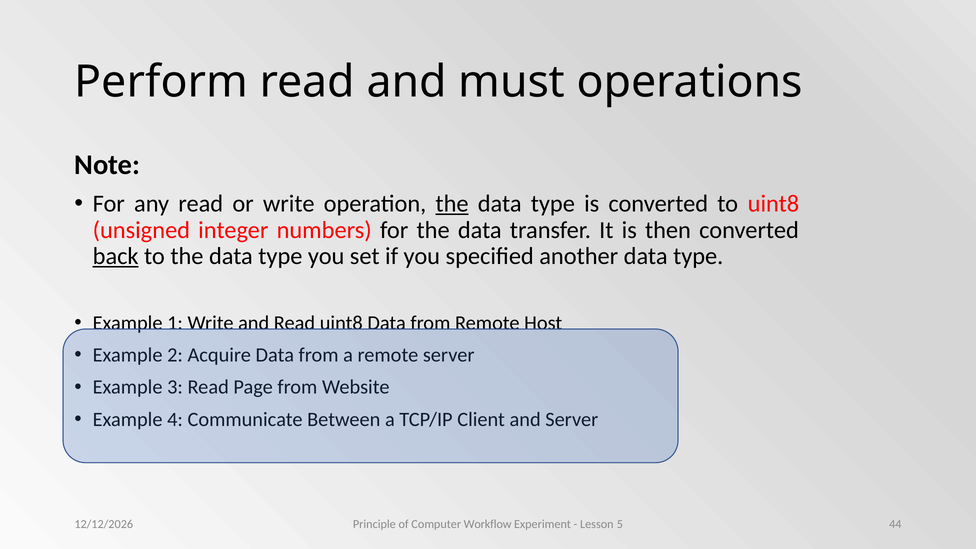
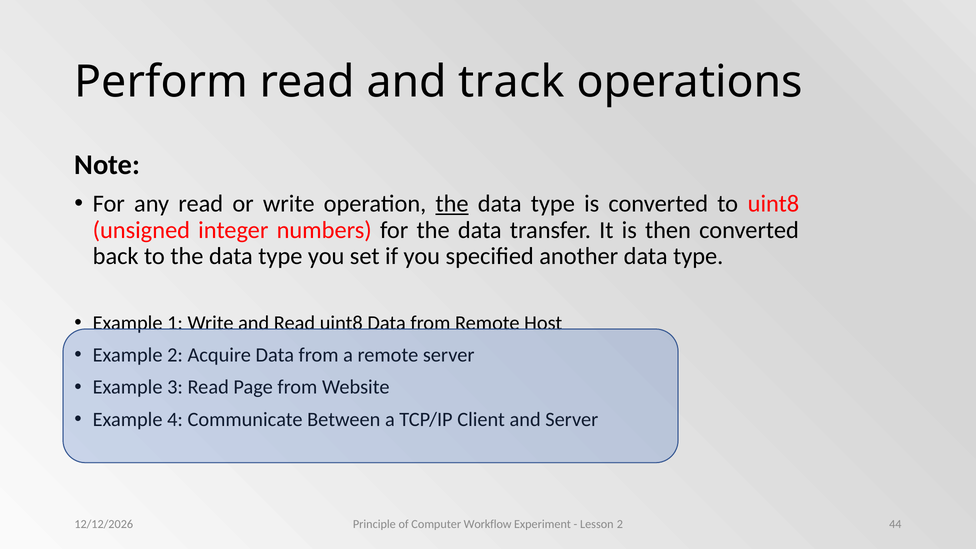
must: must -> track
back underline: present -> none
Lesson 5: 5 -> 2
